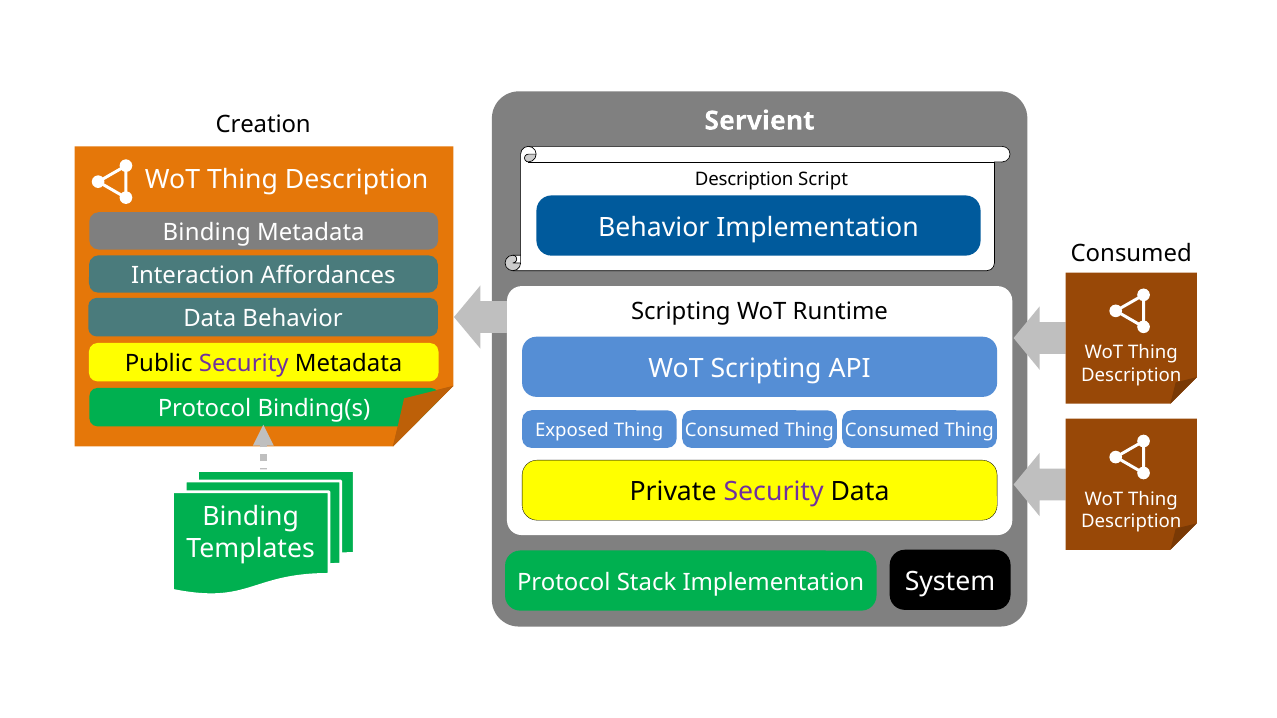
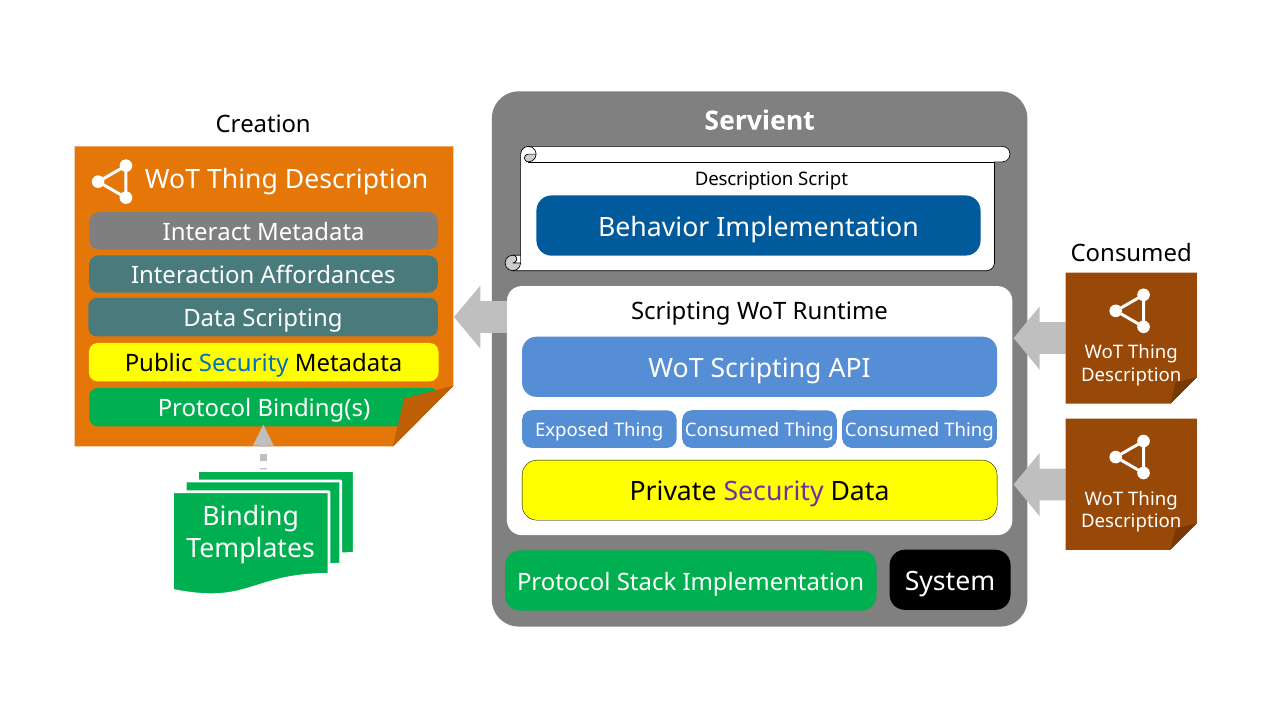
Binding at (207, 233): Binding -> Interact
Data Behavior: Behavior -> Scripting
Security at (244, 364) colour: purple -> blue
